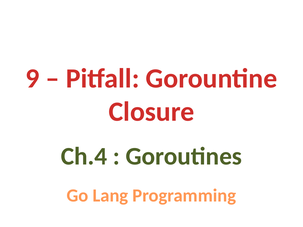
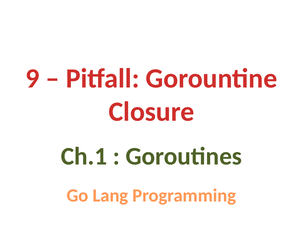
Ch.4: Ch.4 -> Ch.1
